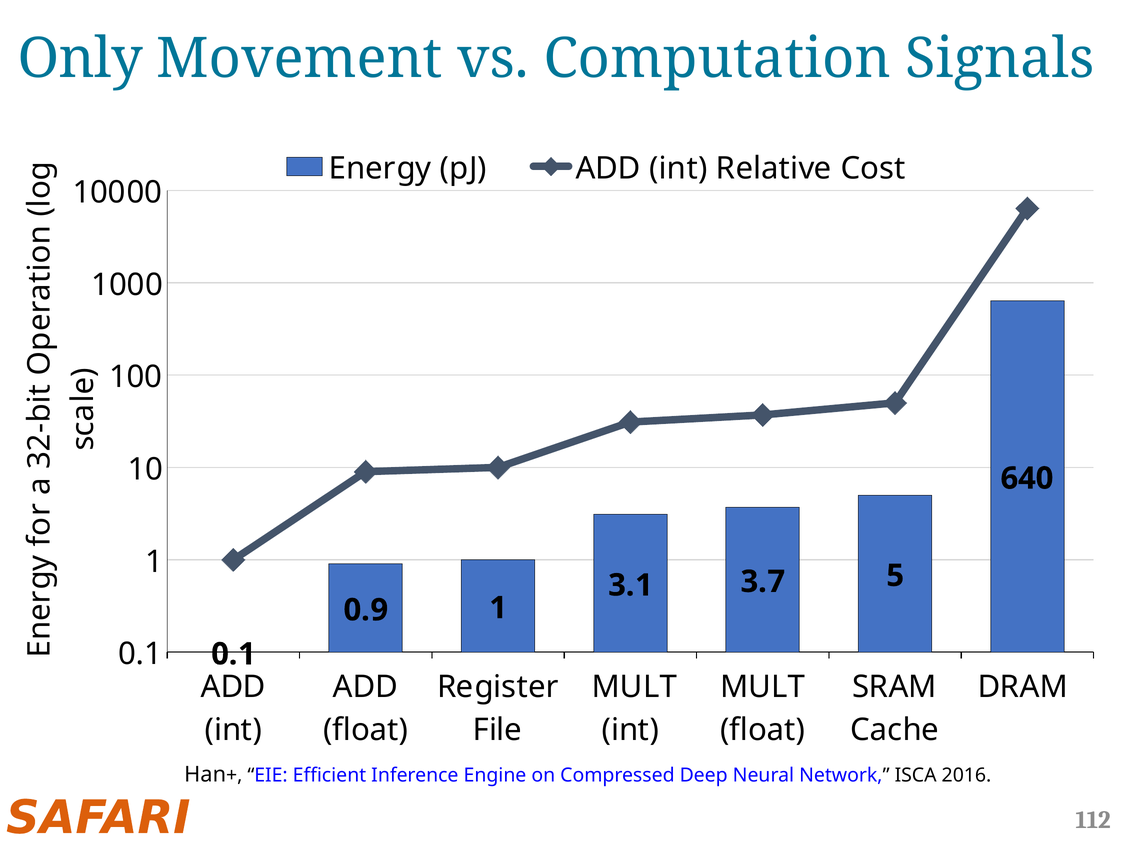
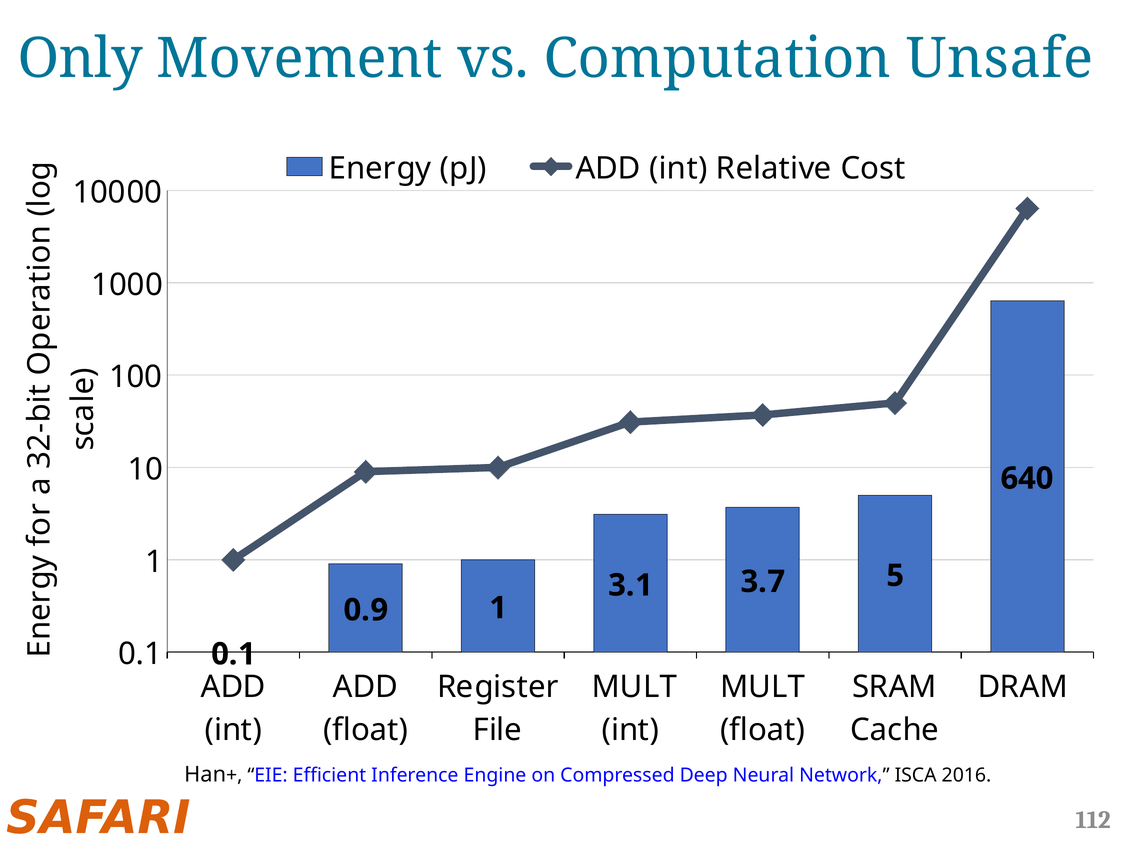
Signals: Signals -> Unsafe
